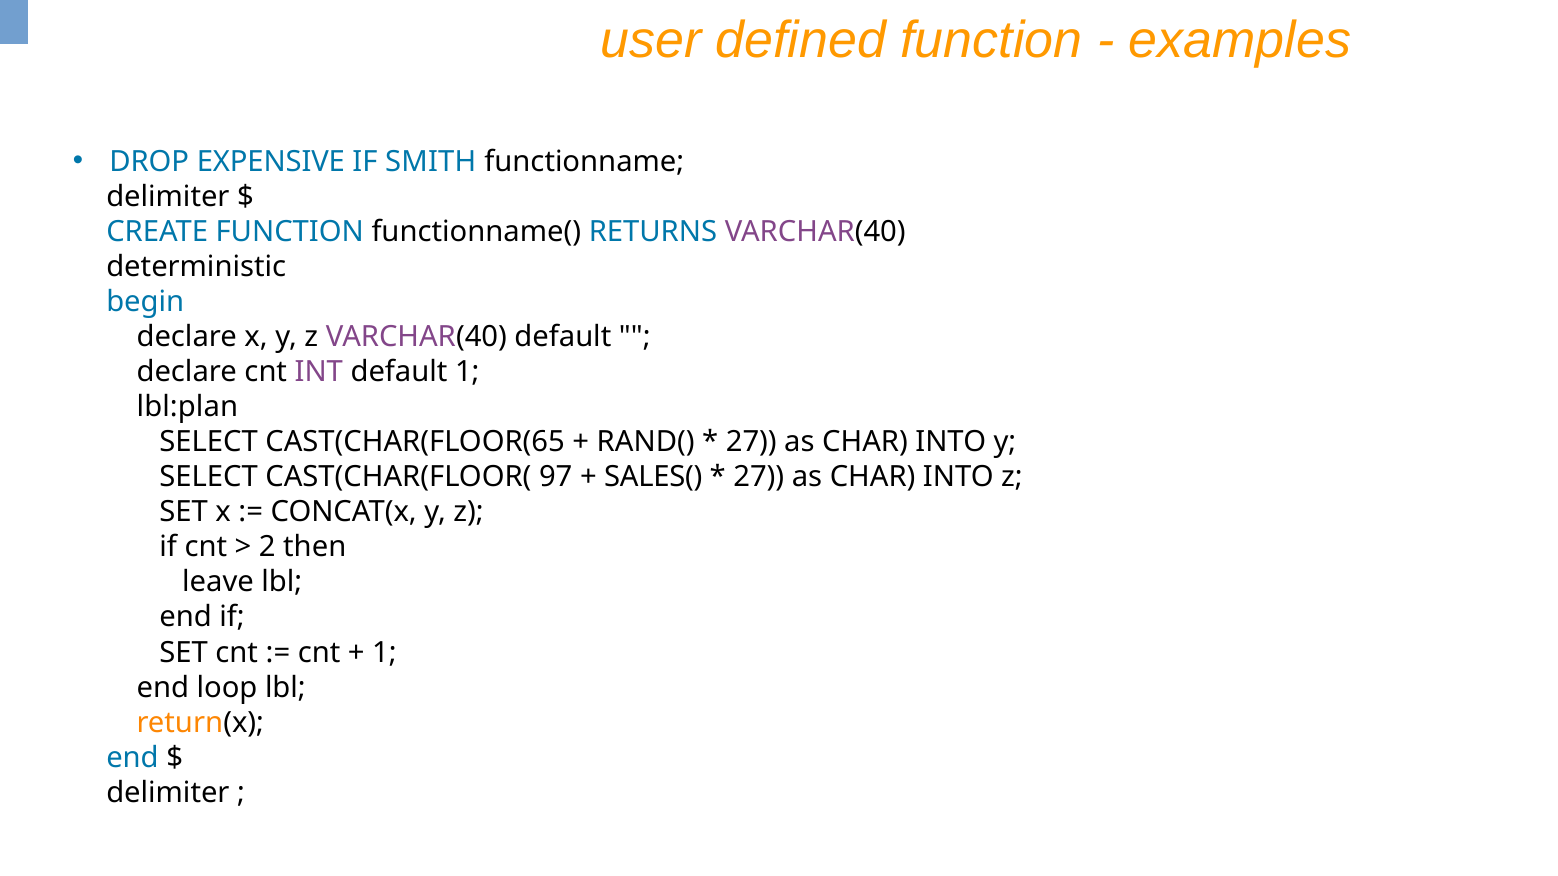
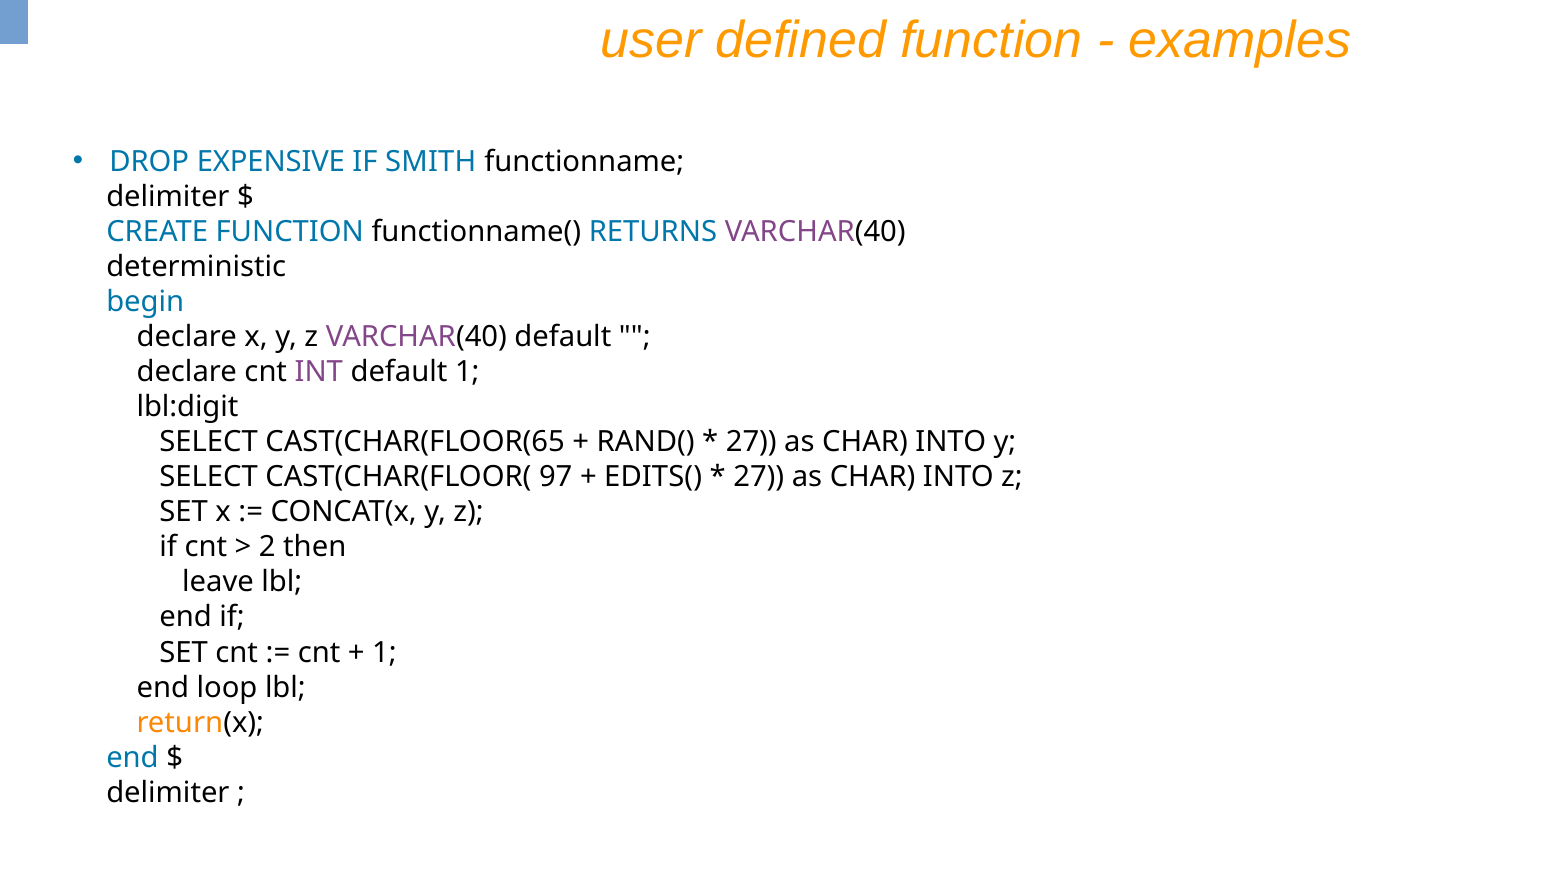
lbl:plan: lbl:plan -> lbl:digit
SALES(: SALES( -> EDITS(
